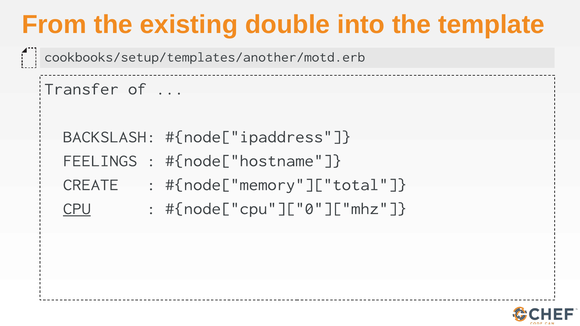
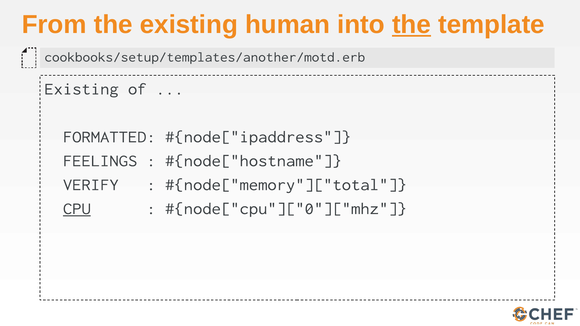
double: double -> human
the at (411, 25) underline: none -> present
Transfer at (82, 89): Transfer -> Existing
BACKSLASH: BACKSLASH -> FORMATTED
CREATE: CREATE -> VERIFY
